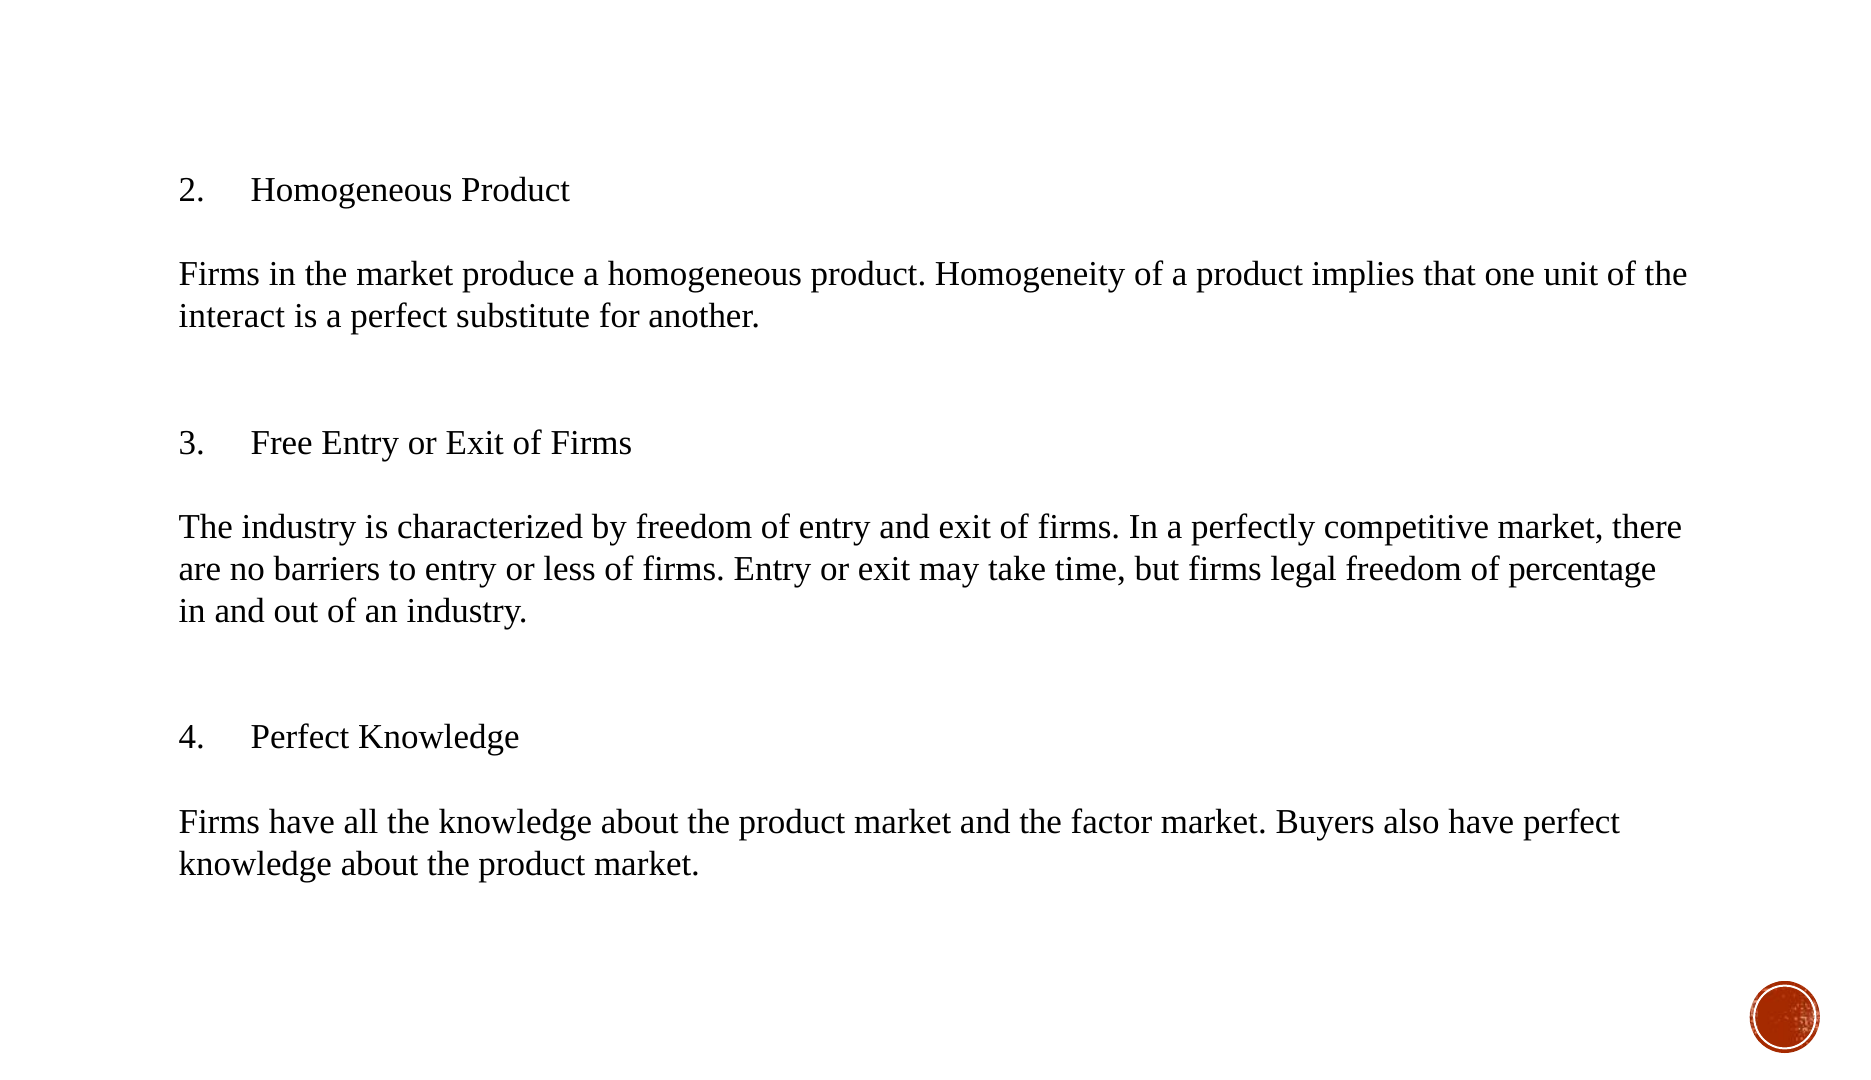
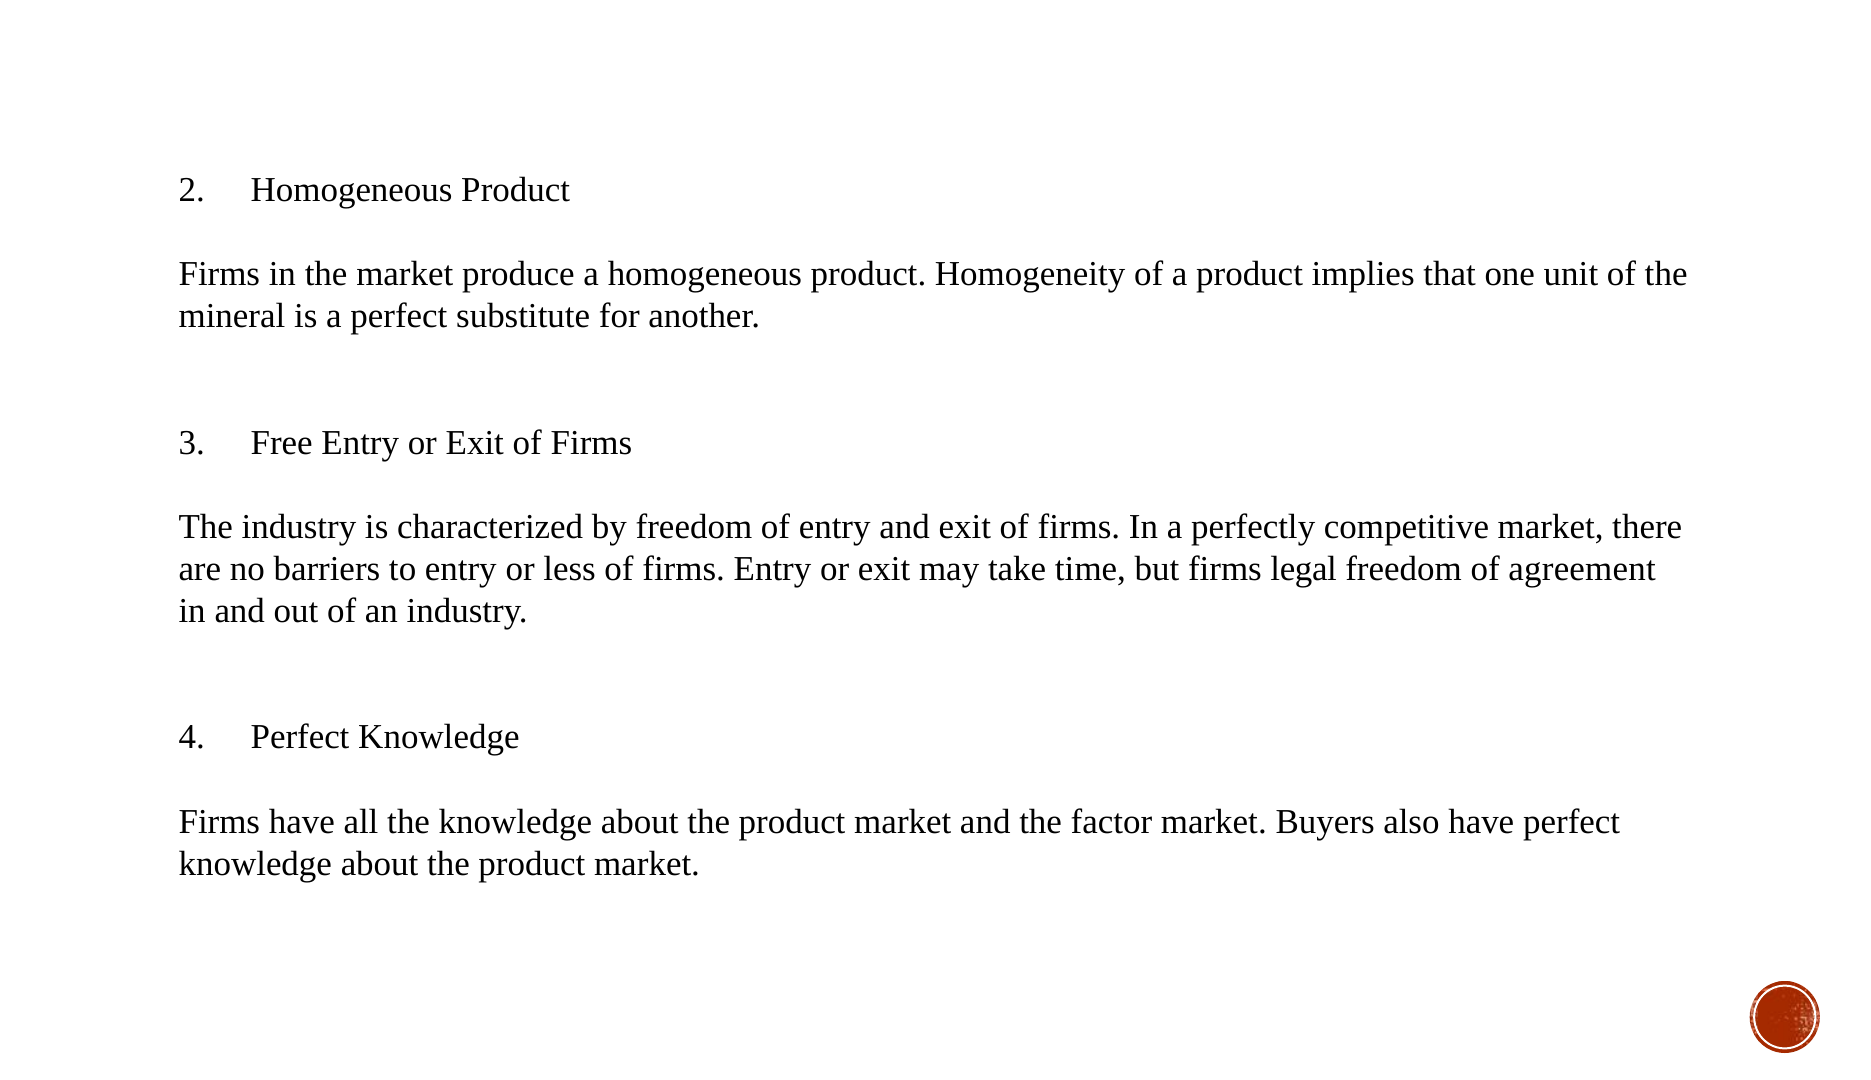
interact: interact -> mineral
percentage: percentage -> agreement
